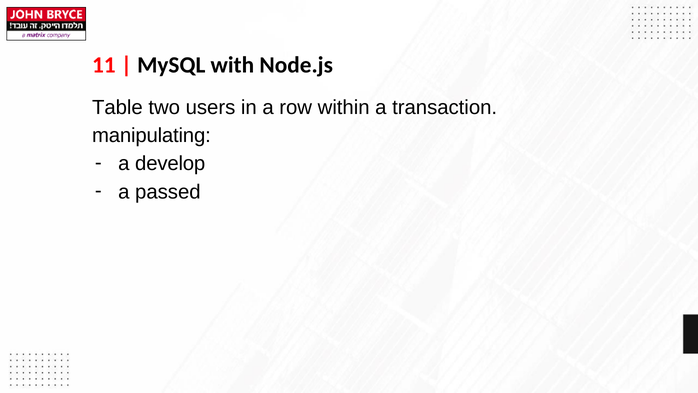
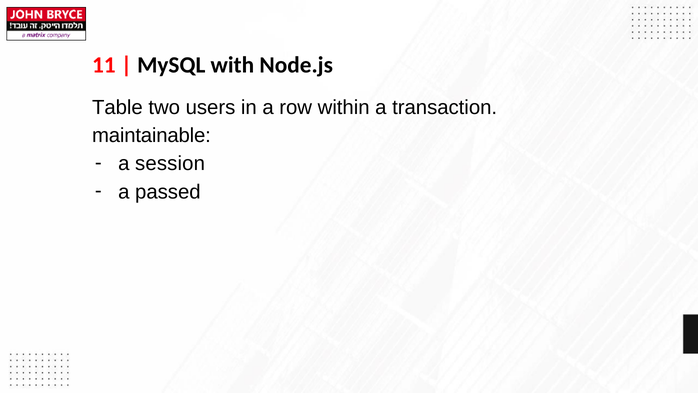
manipulating: manipulating -> maintainable
develop: develop -> session
